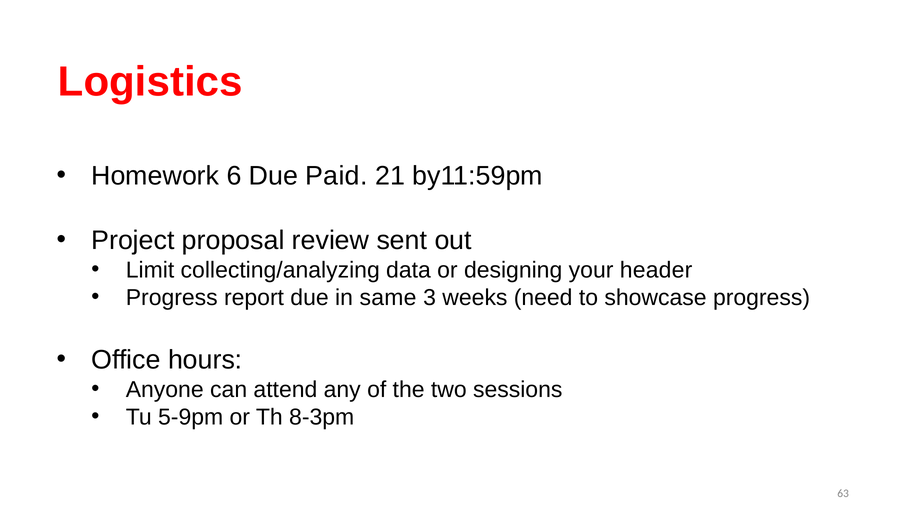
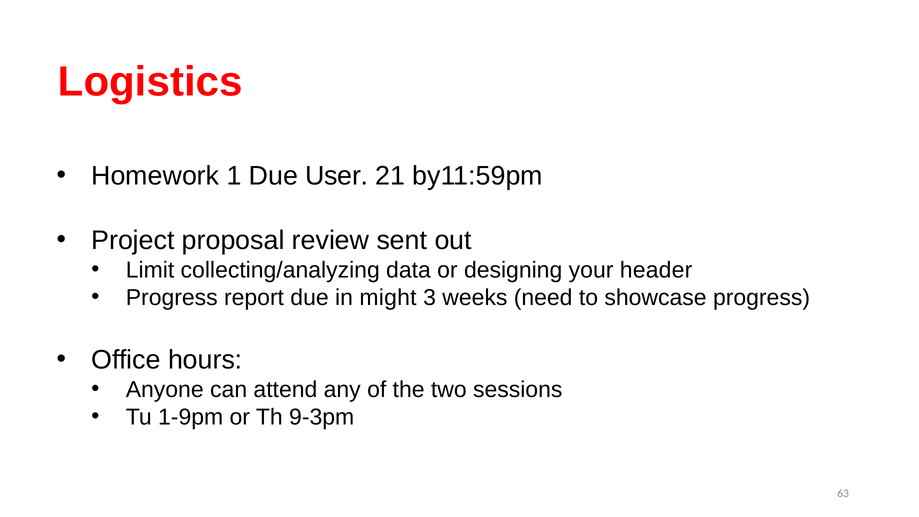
6: 6 -> 1
Paid: Paid -> User
same: same -> might
5-9pm: 5-9pm -> 1-9pm
8-3pm: 8-3pm -> 9-3pm
